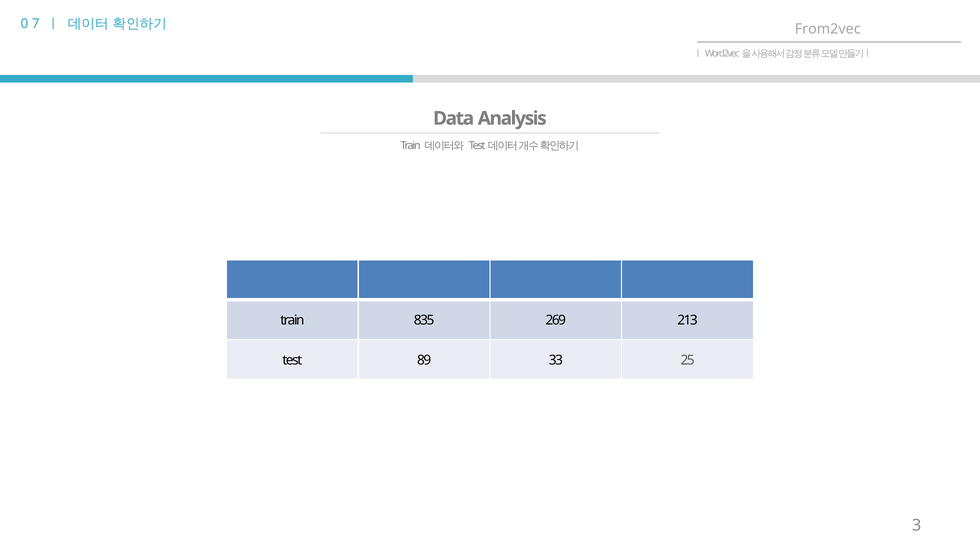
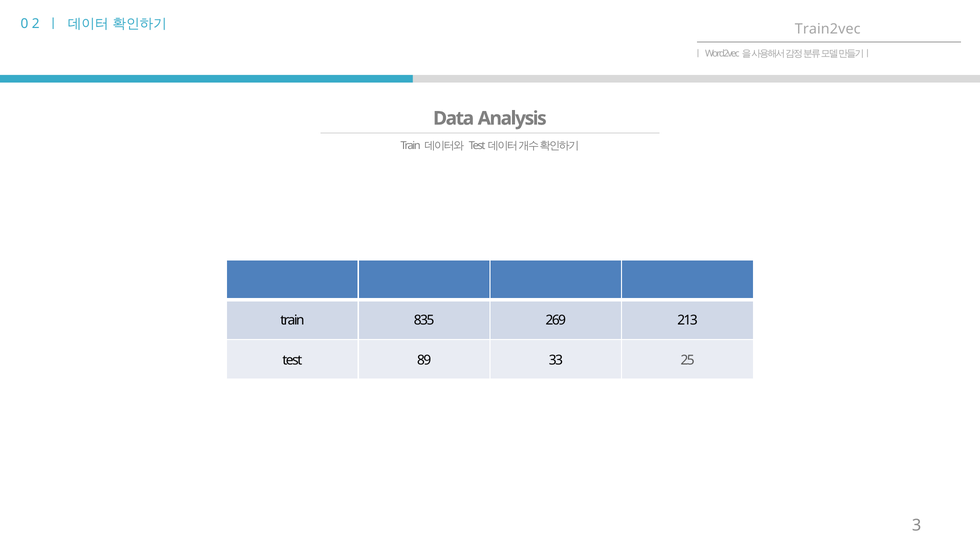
7: 7 -> 2
From2vec: From2vec -> Train2vec
